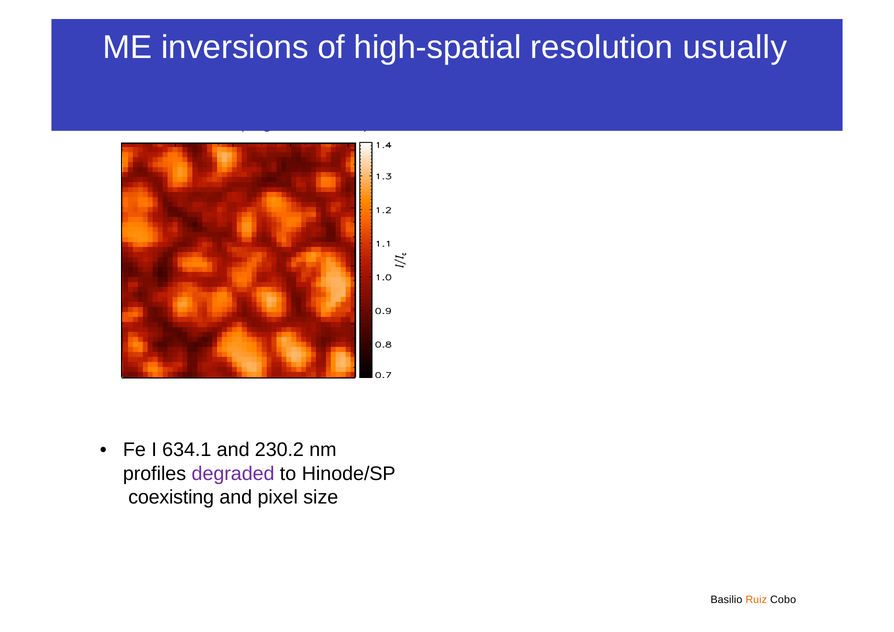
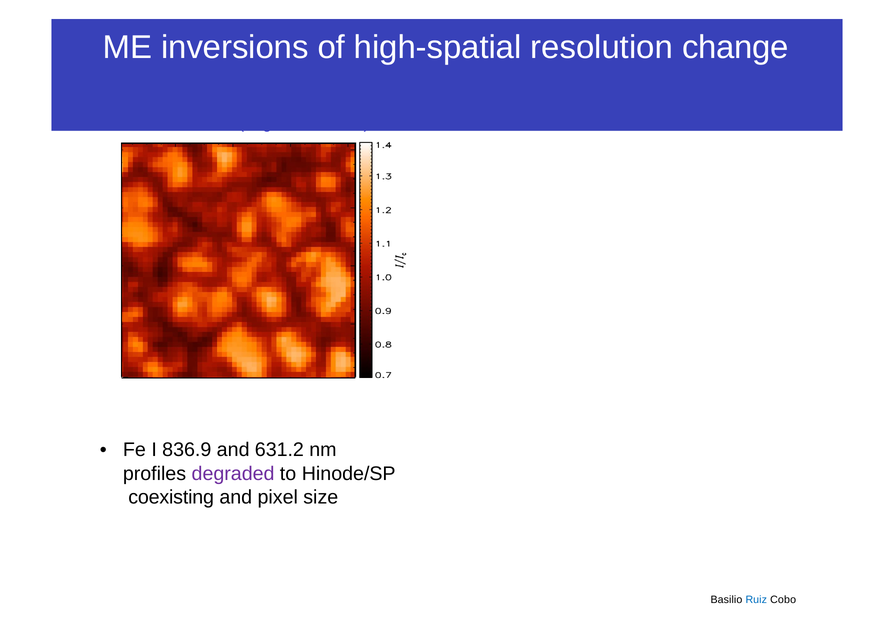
usually: usually -> change
634.1: 634.1 -> 836.9
230.2: 230.2 -> 631.2
Ruiz colour: orange -> blue
